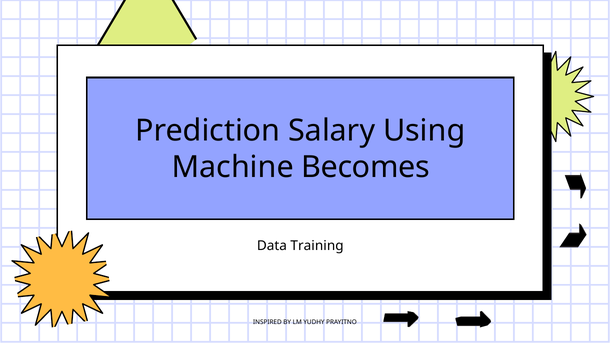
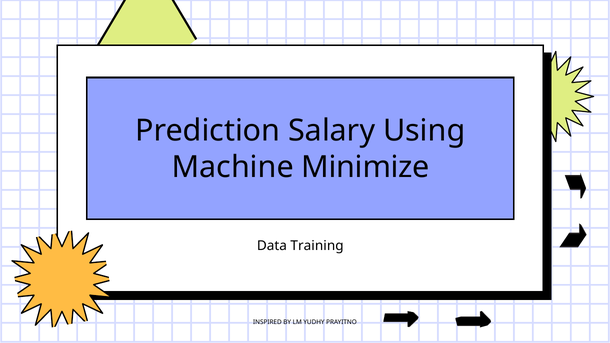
Becomes: Becomes -> Minimize
